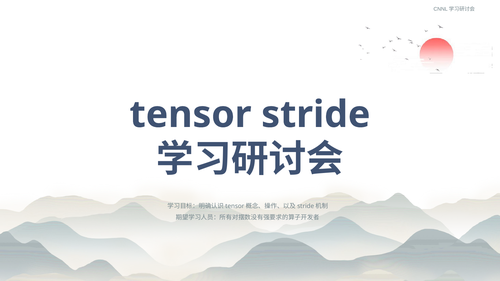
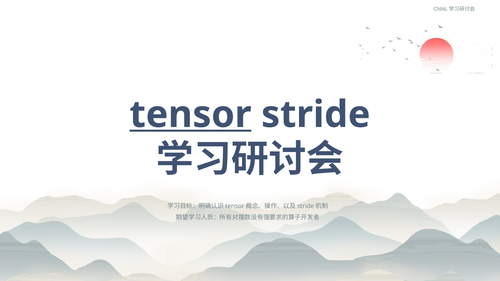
tensor underline: none -> present
